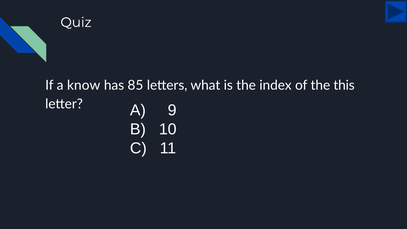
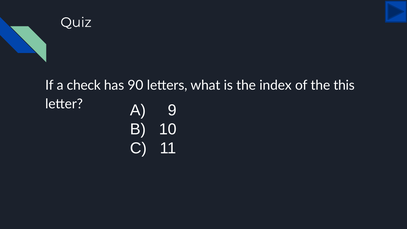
know: know -> check
85: 85 -> 90
